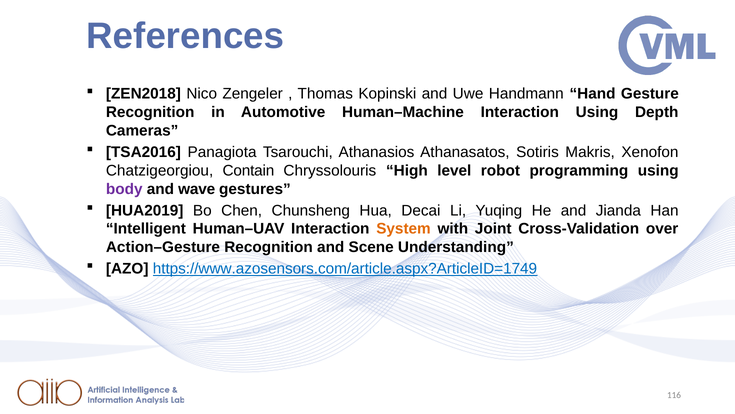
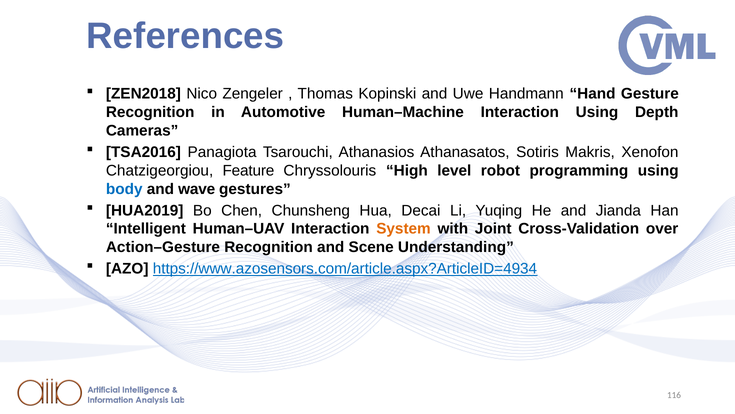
Contain: Contain -> Feature
body colour: purple -> blue
https://www.azosensors.com/article.aspx?ArticleID=1749: https://www.azosensors.com/article.aspx?ArticleID=1749 -> https://www.azosensors.com/article.aspx?ArticleID=4934
